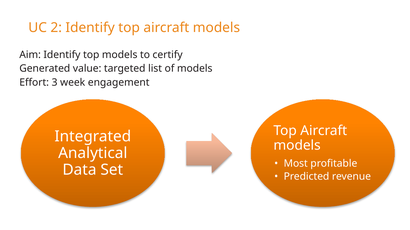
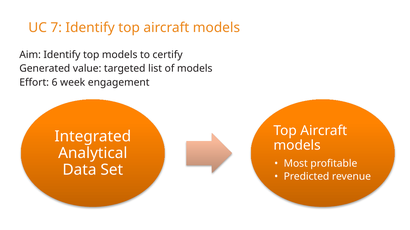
2: 2 -> 7
3: 3 -> 6
